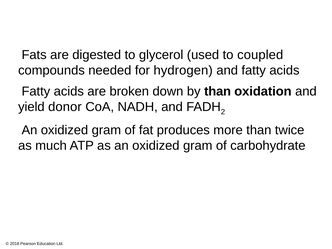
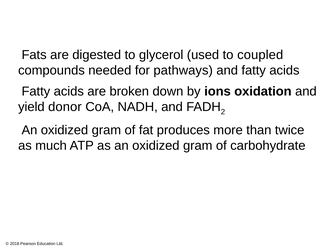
hydrogen: hydrogen -> pathways
by than: than -> ions
